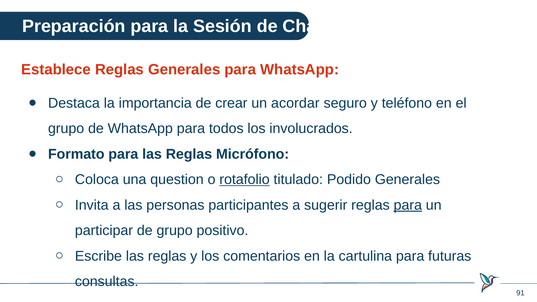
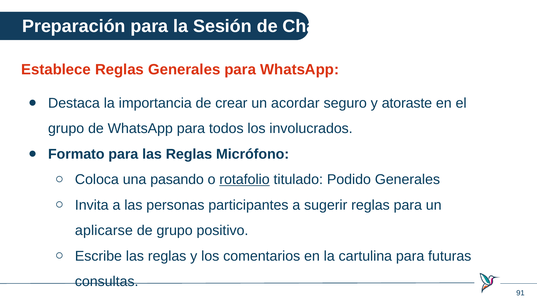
teléfono: teléfono -> atoraste
question: question -> pasando
para at (408, 205) underline: present -> none
participar: participar -> aplicarse
